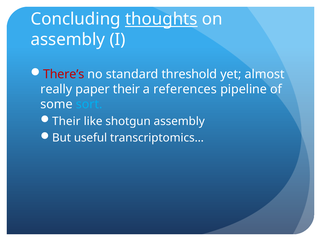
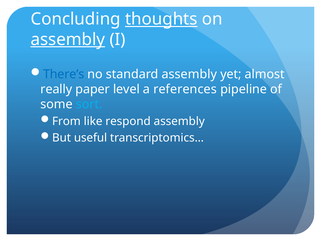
assembly at (68, 39) underline: none -> present
There’s colour: red -> blue
standard threshold: threshold -> assembly
paper their: their -> level
Their at (66, 121): Their -> From
shotgun: shotgun -> respond
